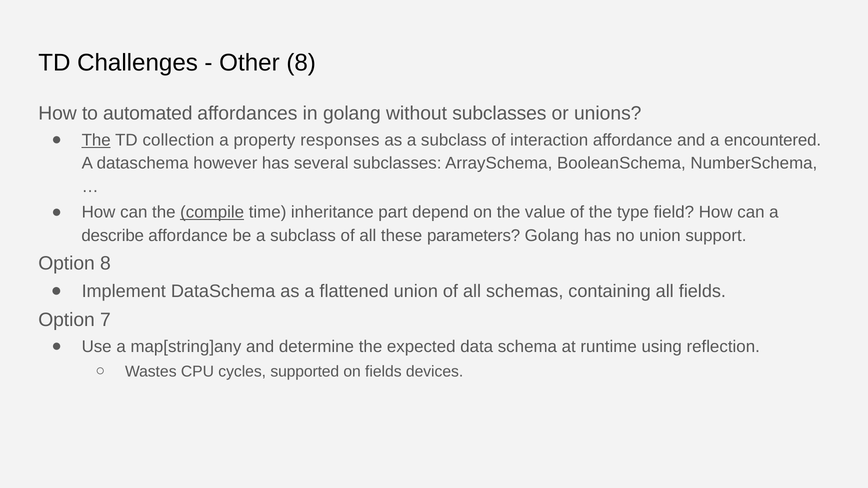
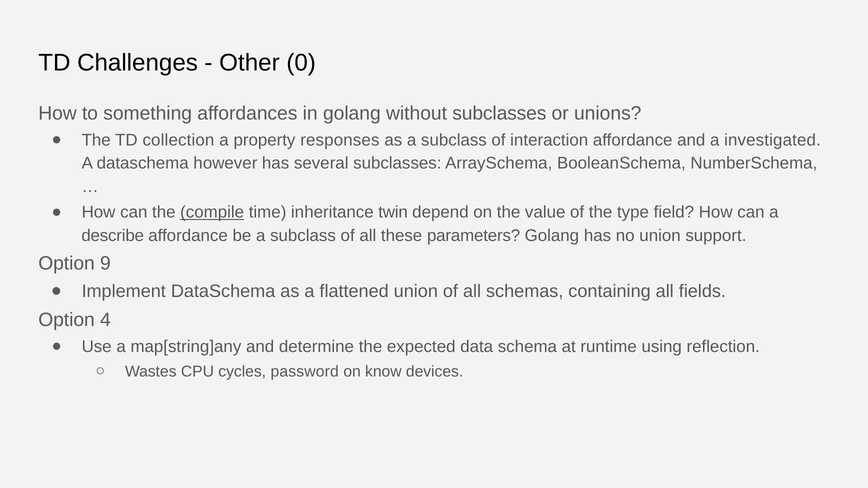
Other 8: 8 -> 0
automated: automated -> something
The at (96, 140) underline: present -> none
encountered: encountered -> investigated
part: part -> twin
Option 8: 8 -> 9
7: 7 -> 4
supported: supported -> password
on fields: fields -> know
